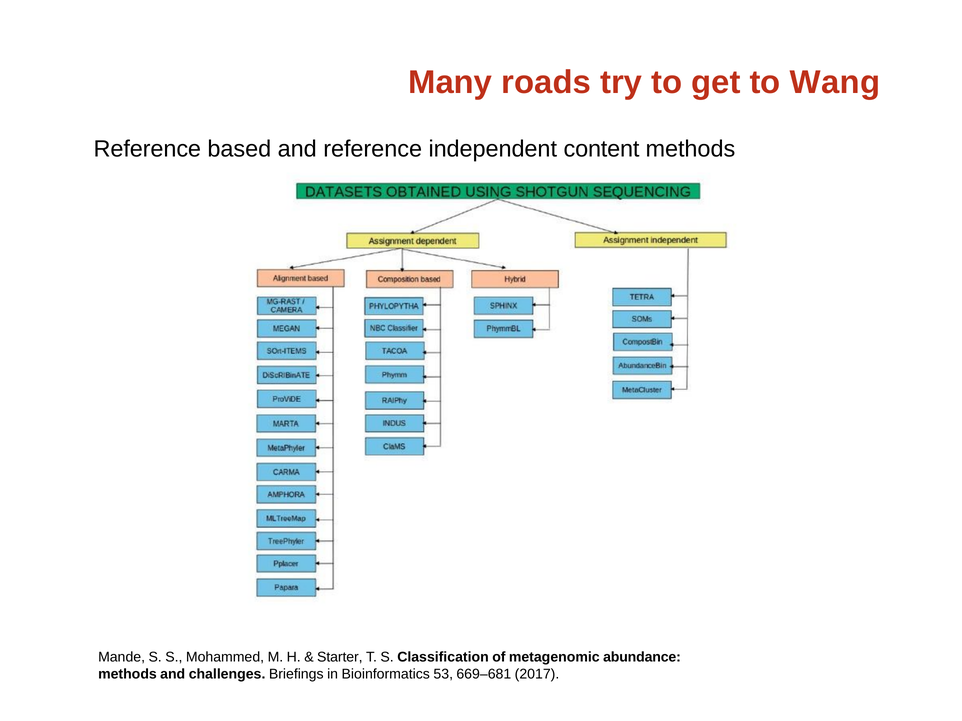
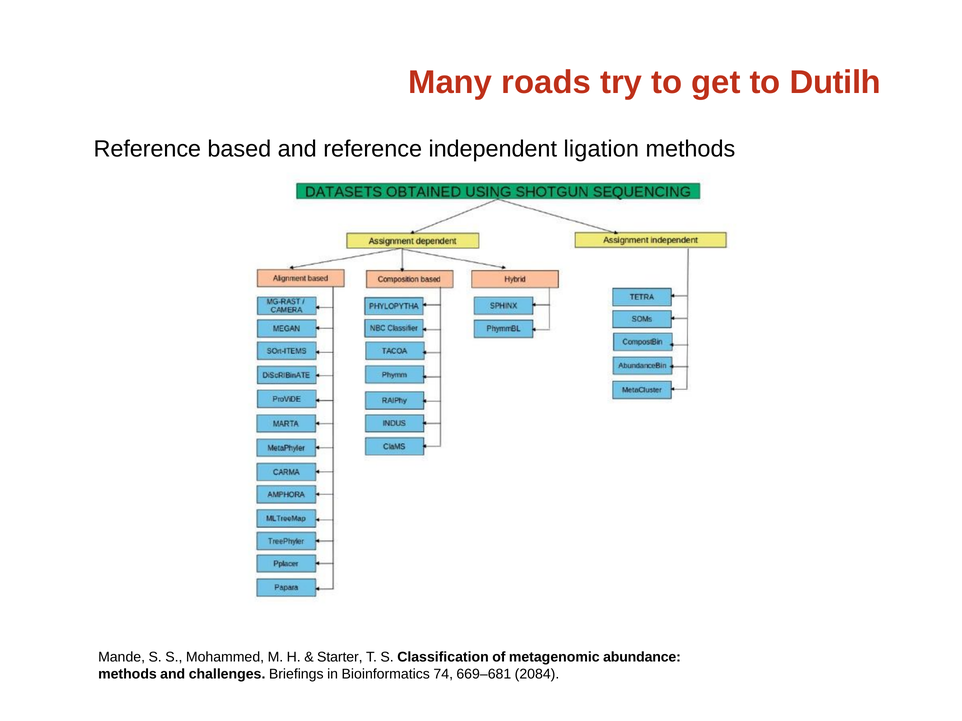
Wang: Wang -> Dutilh
content: content -> ligation
53: 53 -> 74
2017: 2017 -> 2084
